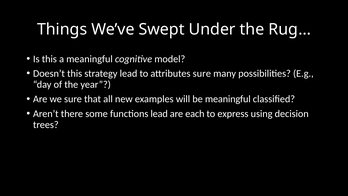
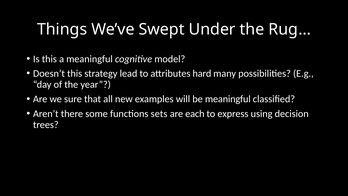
attributes sure: sure -> hard
functions lead: lead -> sets
